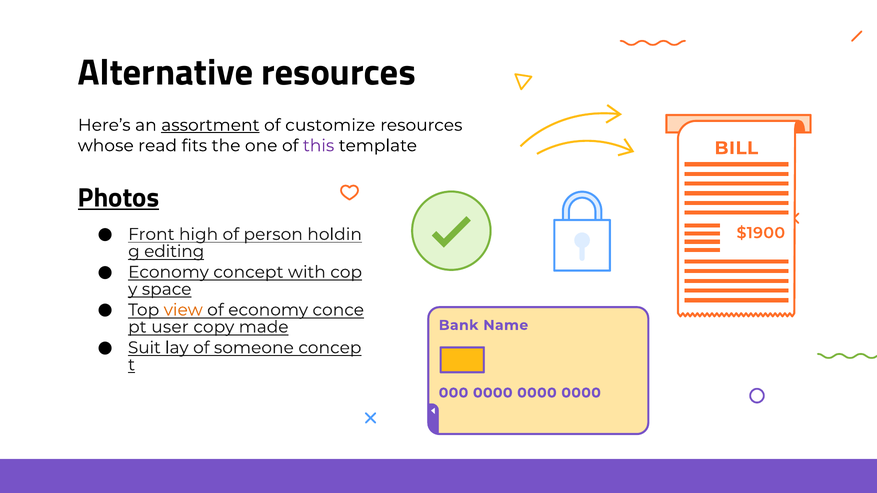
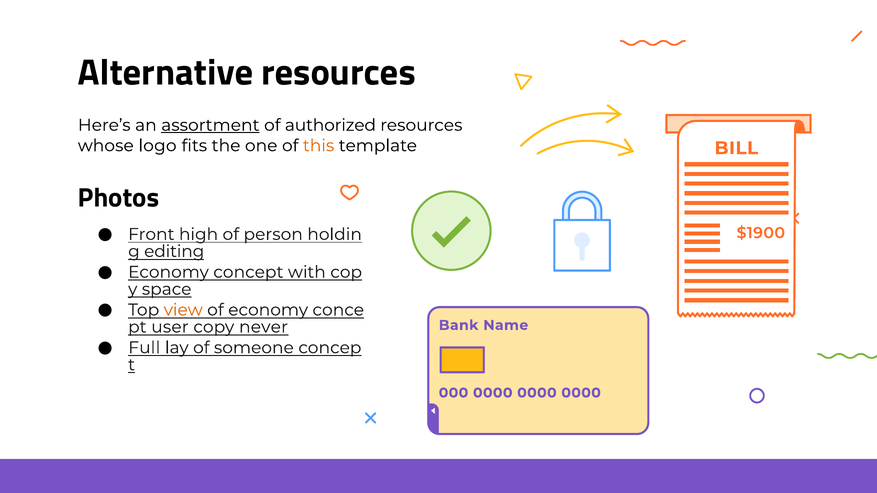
customize: customize -> authorized
read: read -> logo
this colour: purple -> orange
Photos underline: present -> none
made: made -> never
Suit: Suit -> Full
